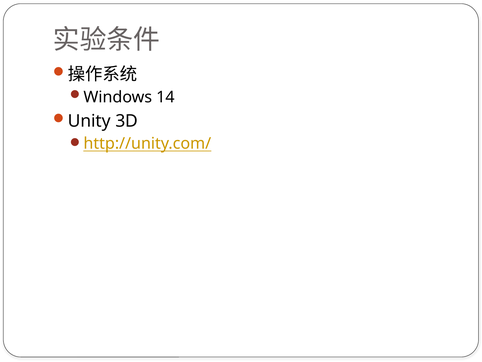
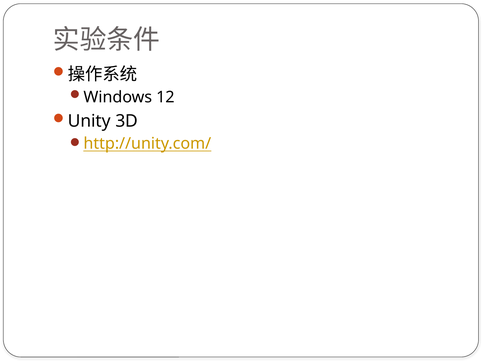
14: 14 -> 12
